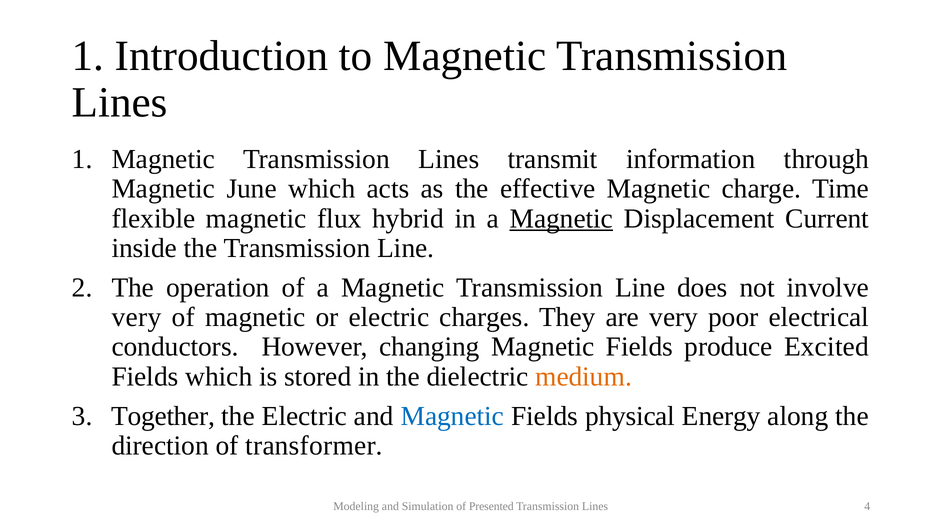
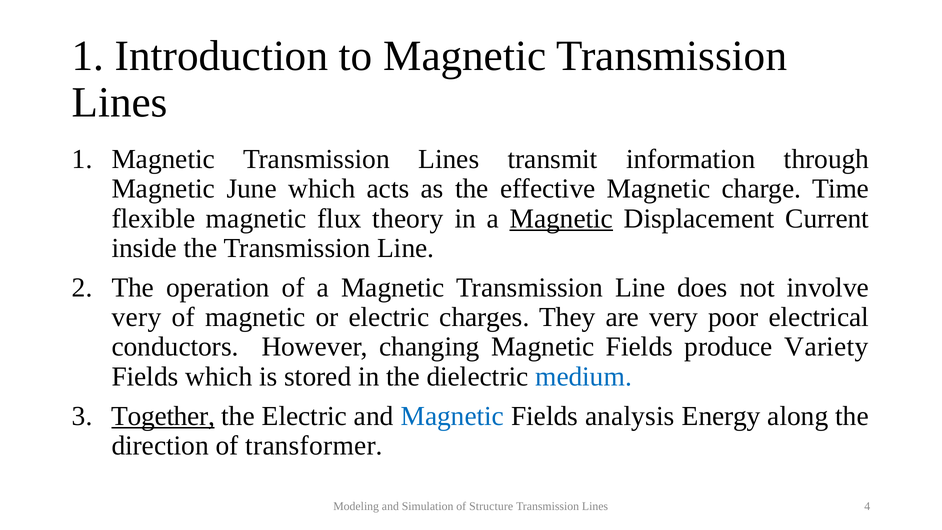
hybrid: hybrid -> theory
Excited: Excited -> Variety
medium colour: orange -> blue
Together underline: none -> present
physical: physical -> analysis
Presented: Presented -> Structure
